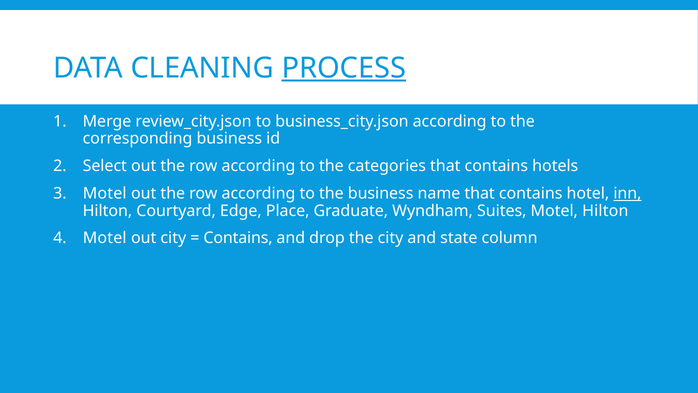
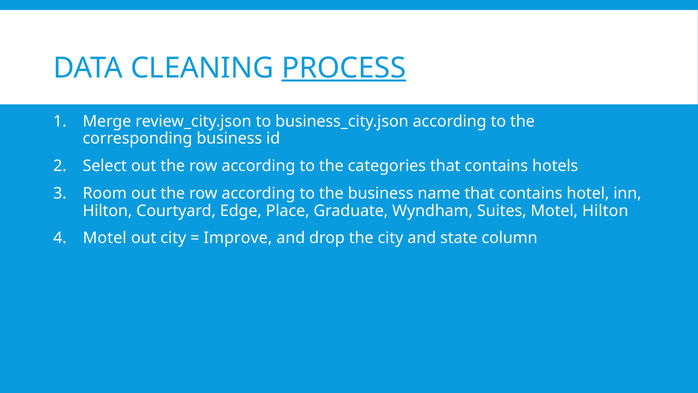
Motel at (105, 193): Motel -> Room
inn underline: present -> none
Contains at (238, 238): Contains -> Improve
